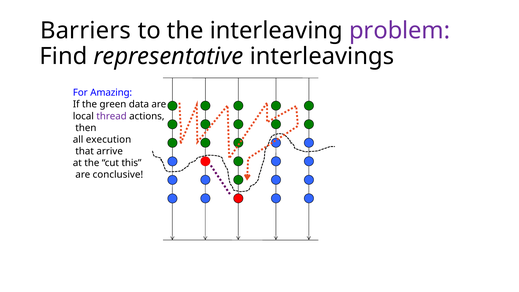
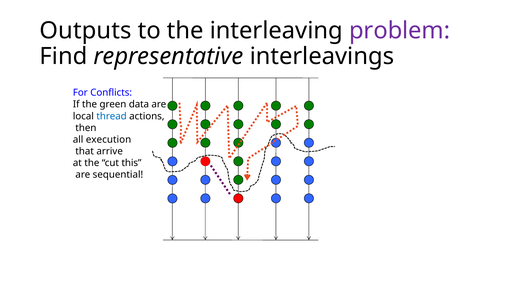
Barriers: Barriers -> Outputs
Amazing: Amazing -> Conflicts
thread colour: purple -> blue
conclusive: conclusive -> sequential
